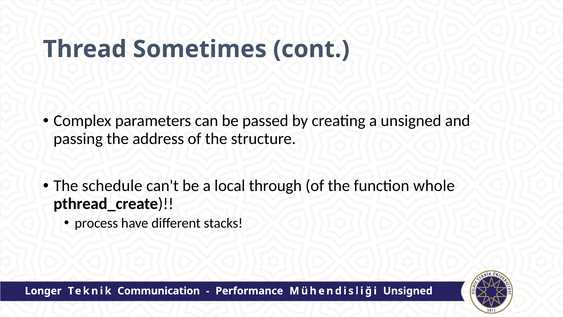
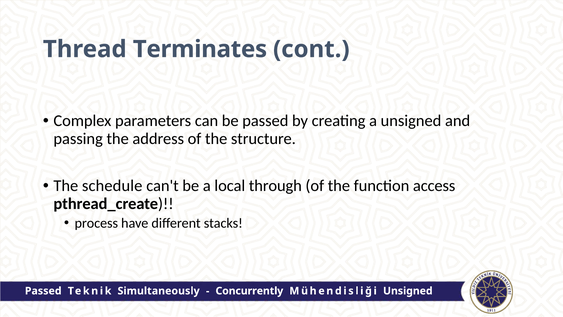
Sometimes: Sometimes -> Terminates
whole: whole -> access
Longer at (43, 291): Longer -> Passed
Communication: Communication -> Simultaneously
Performance: Performance -> Concurrently
